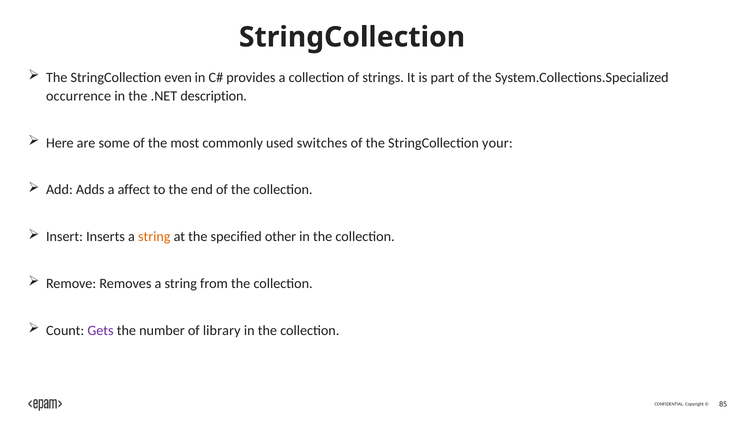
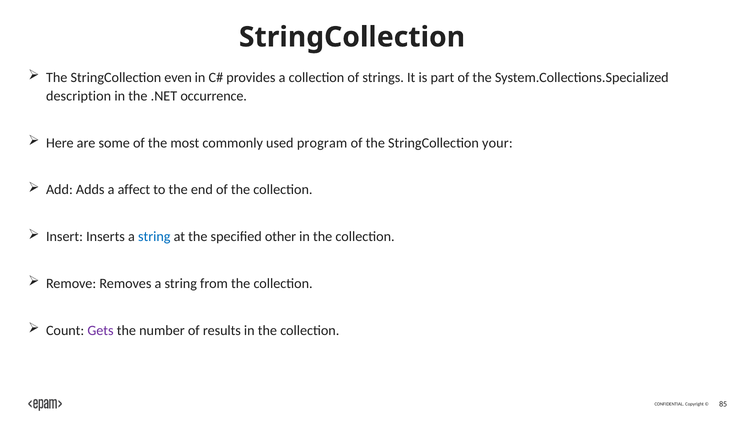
occurrence: occurrence -> description
description: description -> occurrence
switches: switches -> program
string at (154, 236) colour: orange -> blue
library: library -> results
